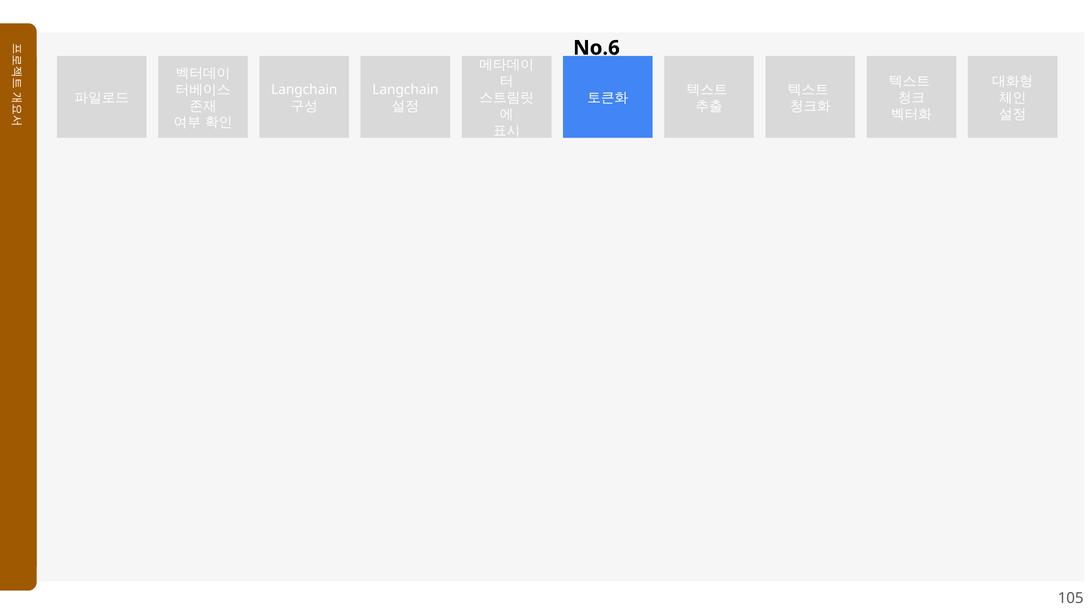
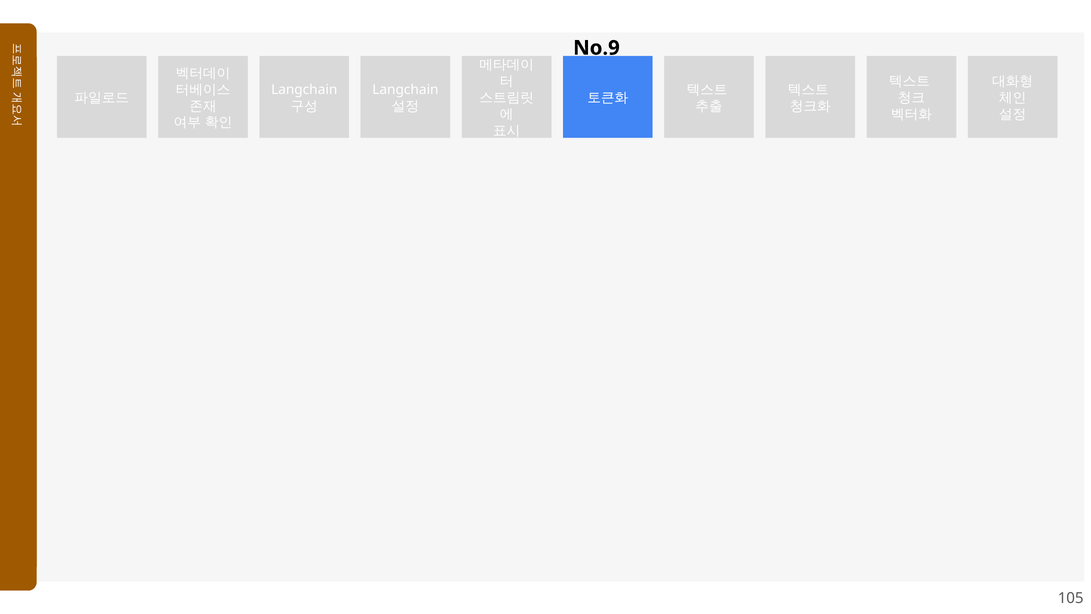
No.6: No.6 -> No.9
